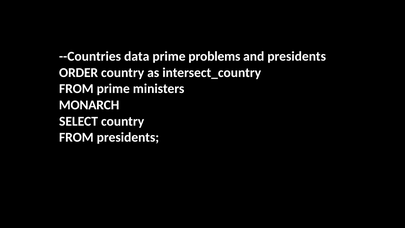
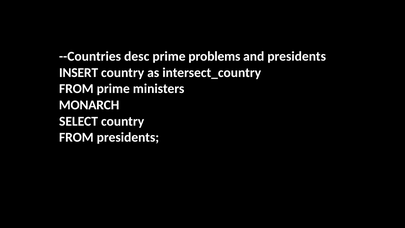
data: data -> desc
ORDER: ORDER -> INSERT
